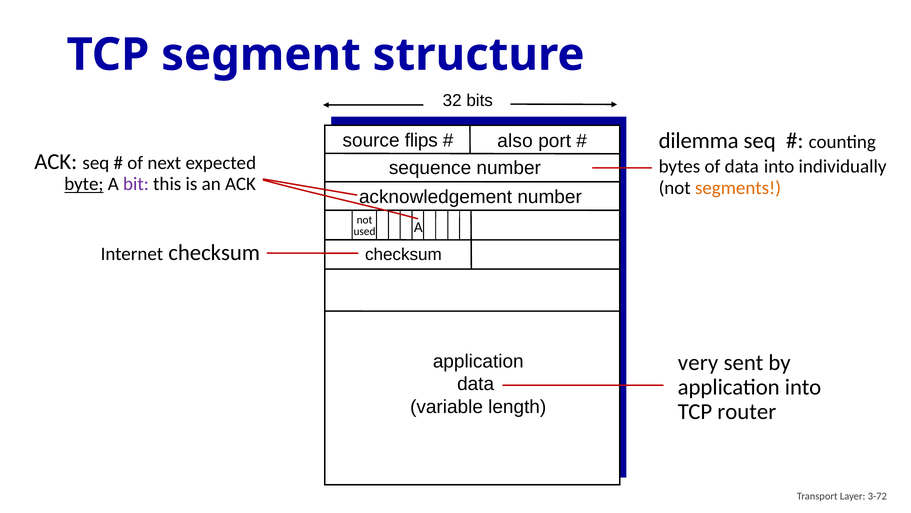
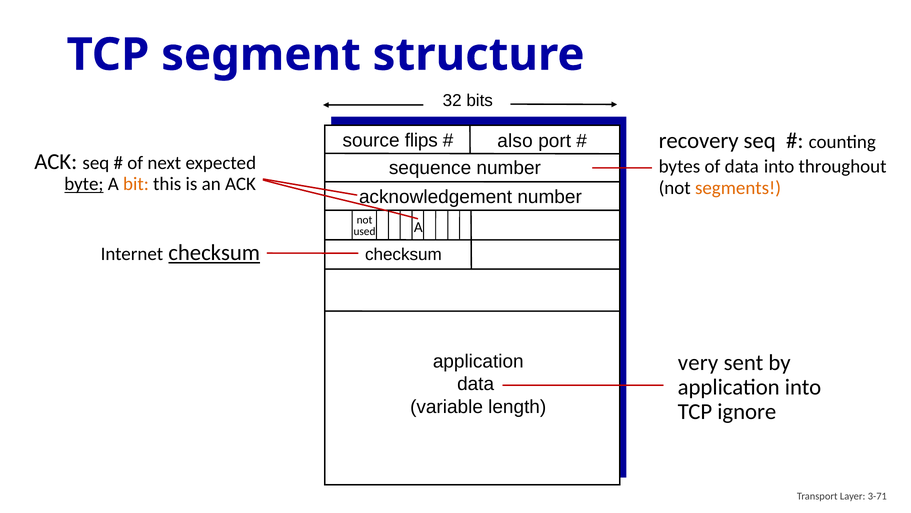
dilemma: dilemma -> recovery
individually: individually -> throughout
bit colour: purple -> orange
checksum at (214, 253) underline: none -> present
router: router -> ignore
3-72: 3-72 -> 3-71
